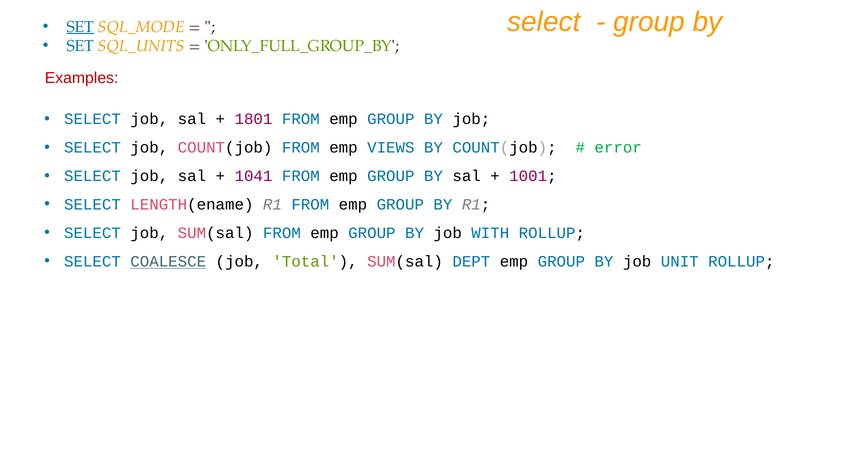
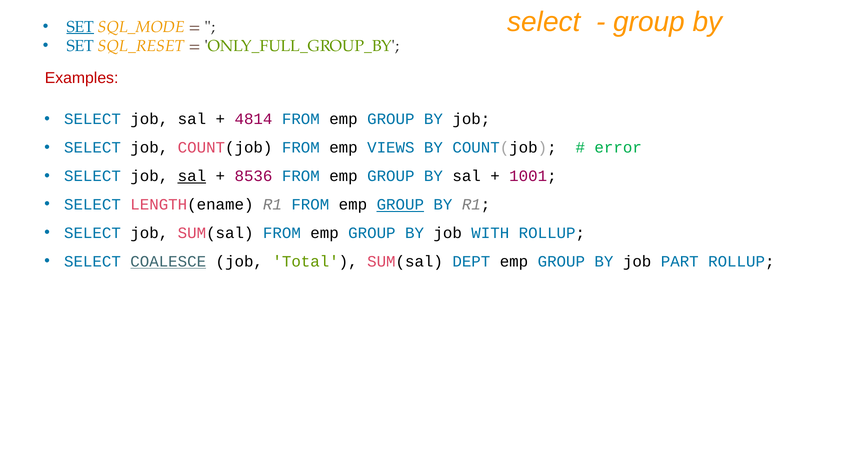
SQL_UNITS: SQL_UNITS -> SQL_RESET
1801: 1801 -> 4814
sal at (192, 176) underline: none -> present
1041: 1041 -> 8536
GROUP at (400, 204) underline: none -> present
UNIT: UNIT -> PART
